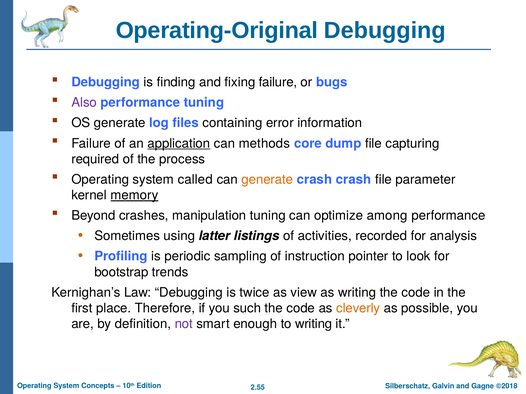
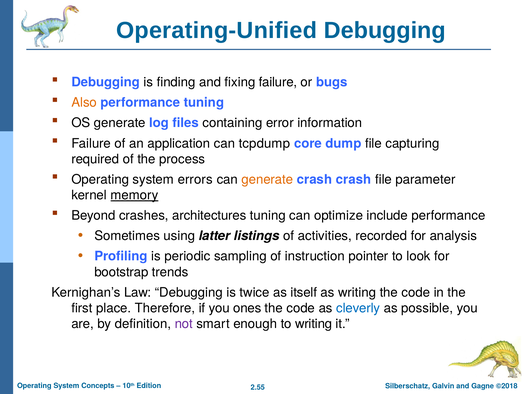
Operating-Original: Operating-Original -> Operating-Unified
Also colour: purple -> orange
application underline: present -> none
methods: methods -> tcpdump
called: called -> errors
manipulation: manipulation -> architectures
among: among -> include
view: view -> itself
such: such -> ones
cleverly colour: orange -> blue
